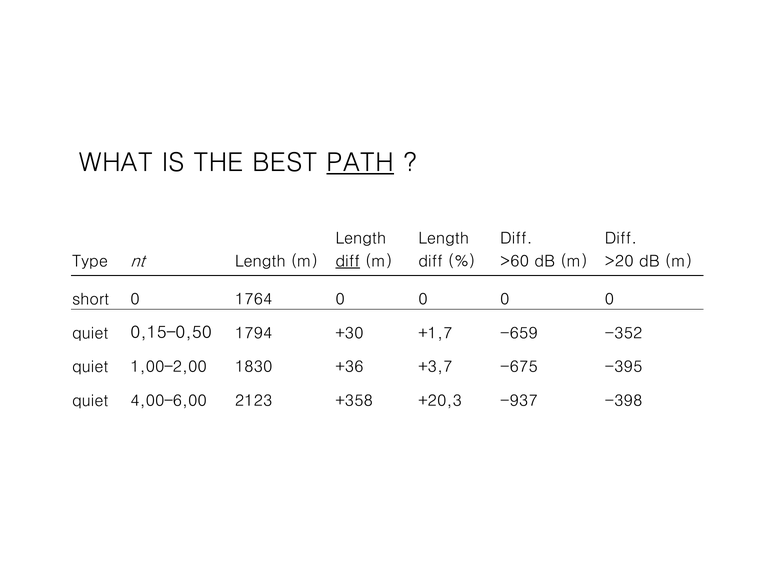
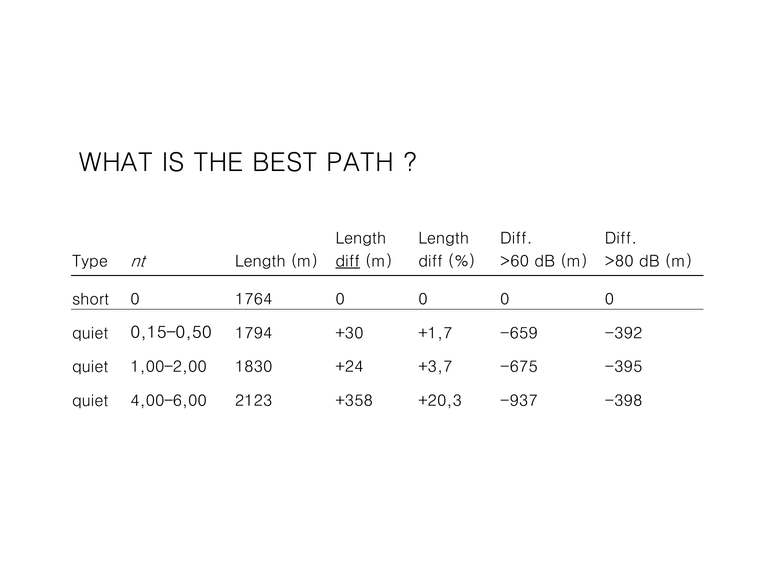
PATH underline: present -> none
>20: >20 -> >80
-352: -352 -> -392
+36: +36 -> +24
